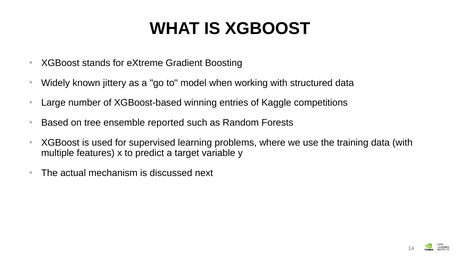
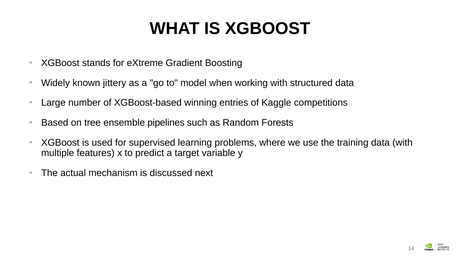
reported: reported -> pipelines
